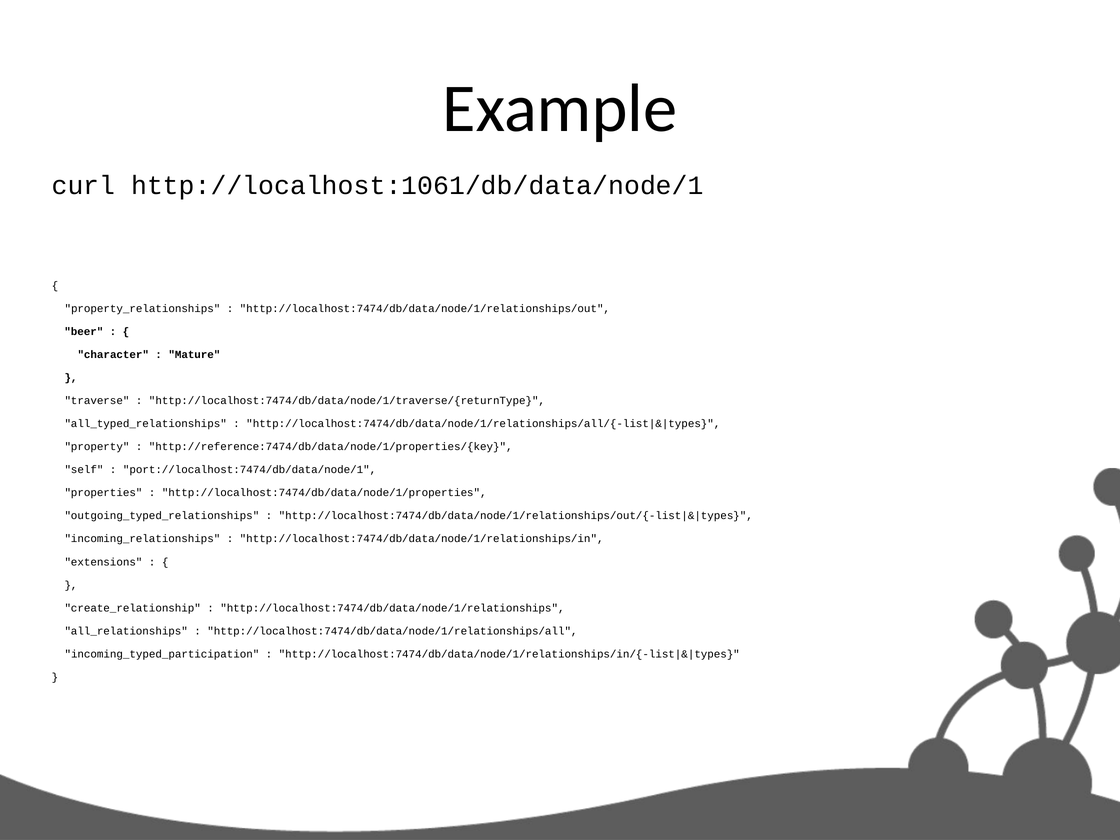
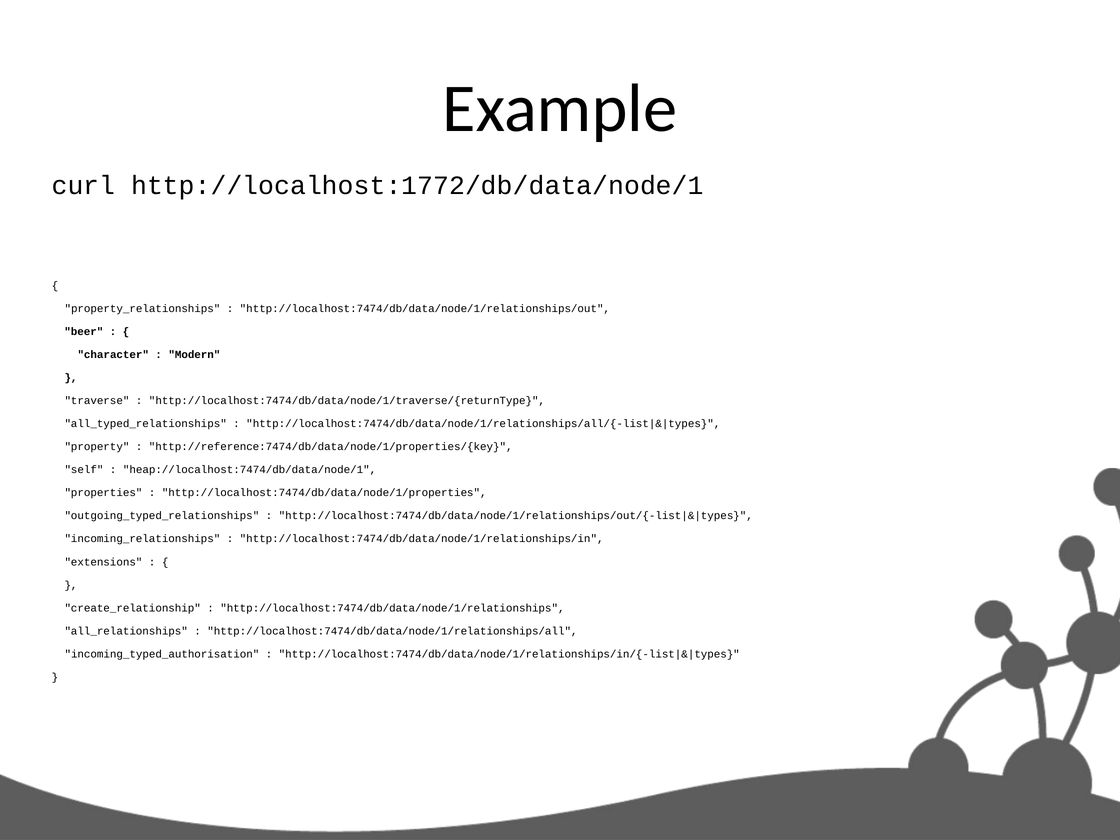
http://localhost:1061/db/data/node/1: http://localhost:1061/db/data/node/1 -> http://localhost:1772/db/data/node/1
Mature: Mature -> Modern
port://localhost:7474/db/data/node/1: port://localhost:7474/db/data/node/1 -> heap://localhost:7474/db/data/node/1
incoming_typed_participation: incoming_typed_participation -> incoming_typed_authorisation
